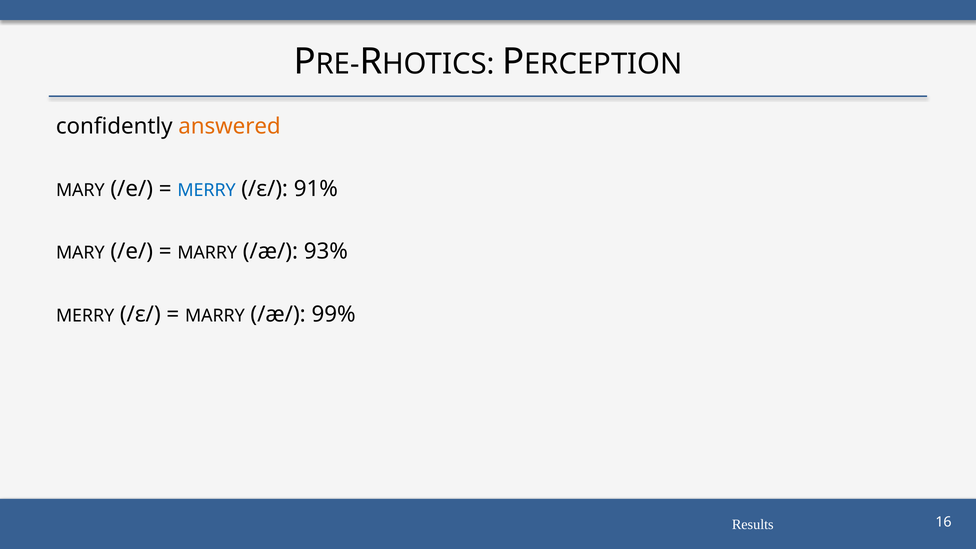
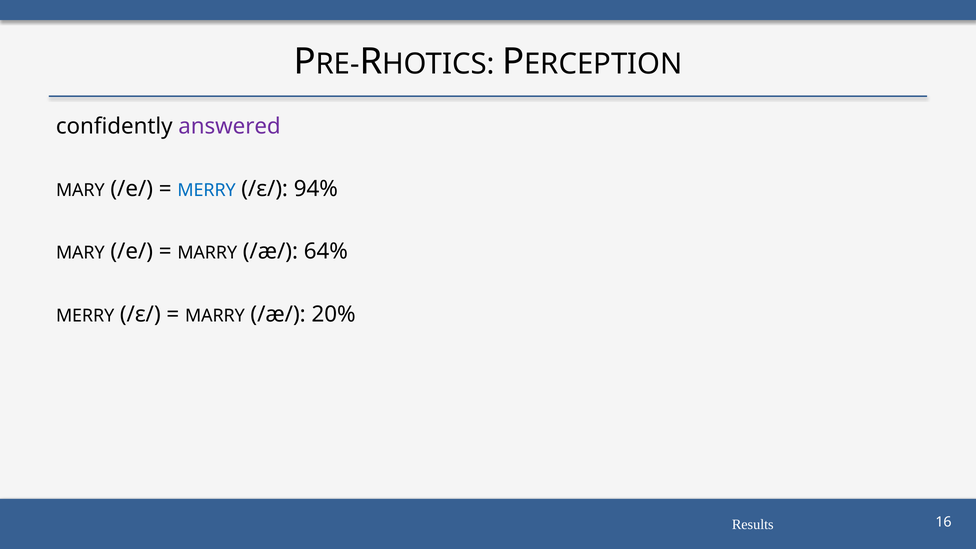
answered colour: orange -> purple
91%: 91% -> 94%
93%: 93% -> 64%
99%: 99% -> 20%
